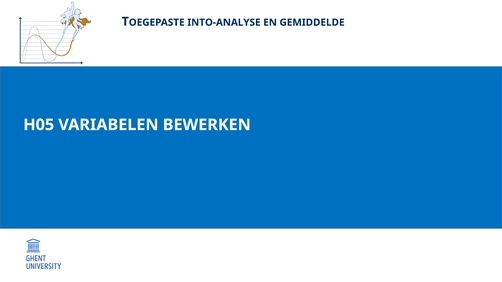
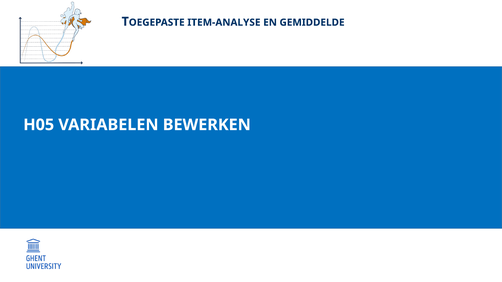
INTO-ANALYSE: INTO-ANALYSE -> ITEM-ANALYSE
